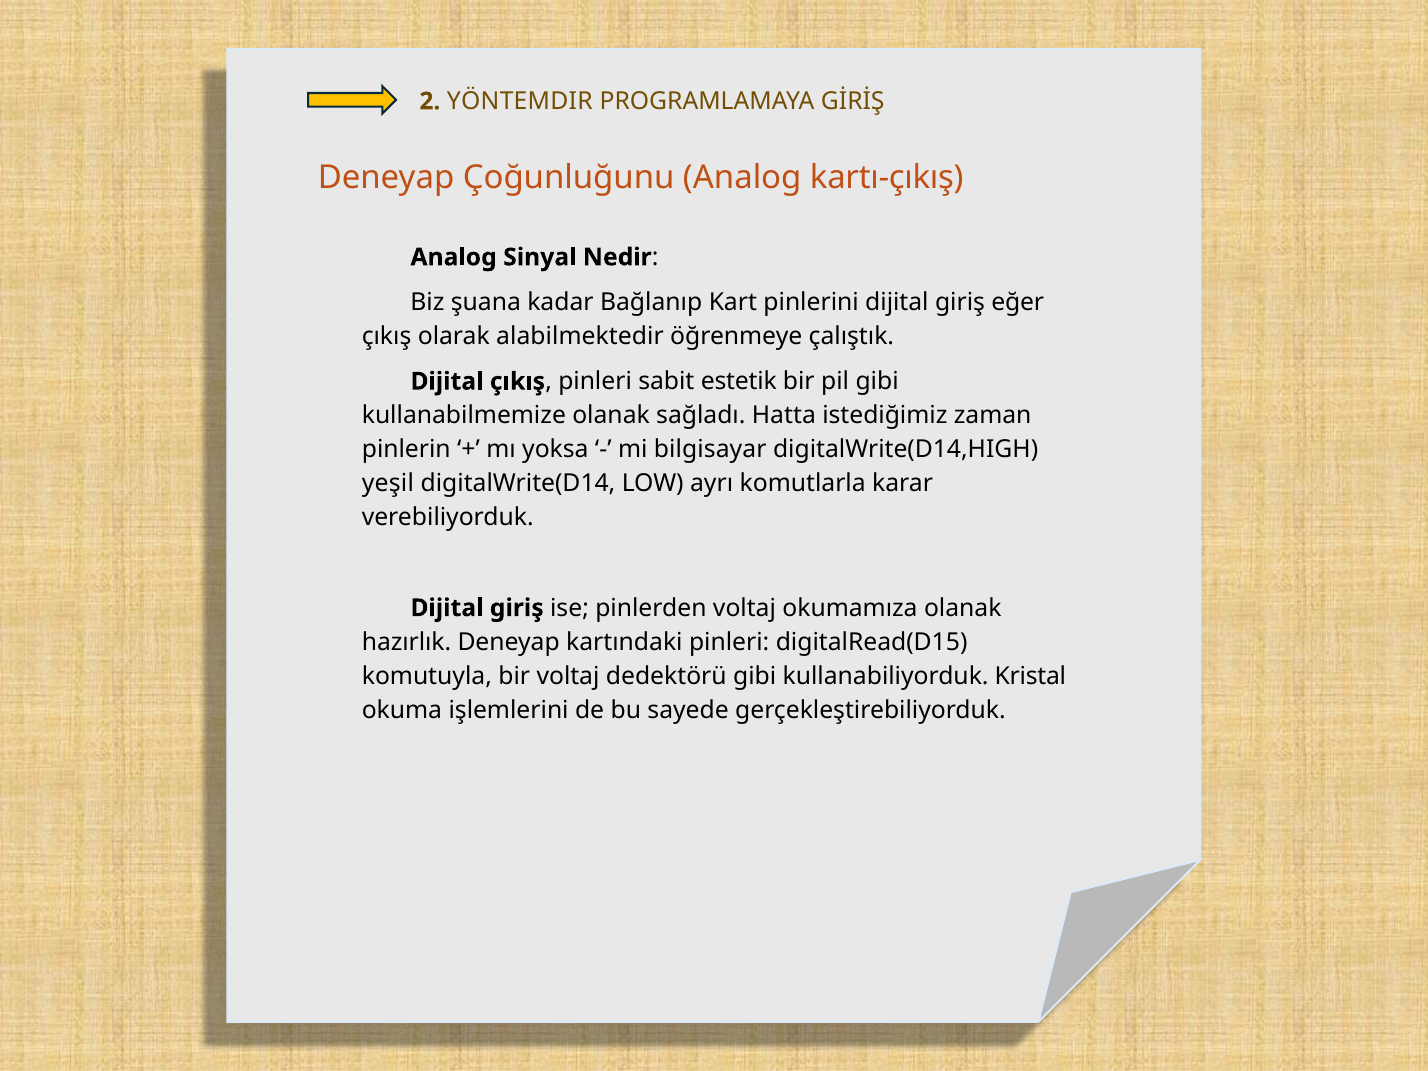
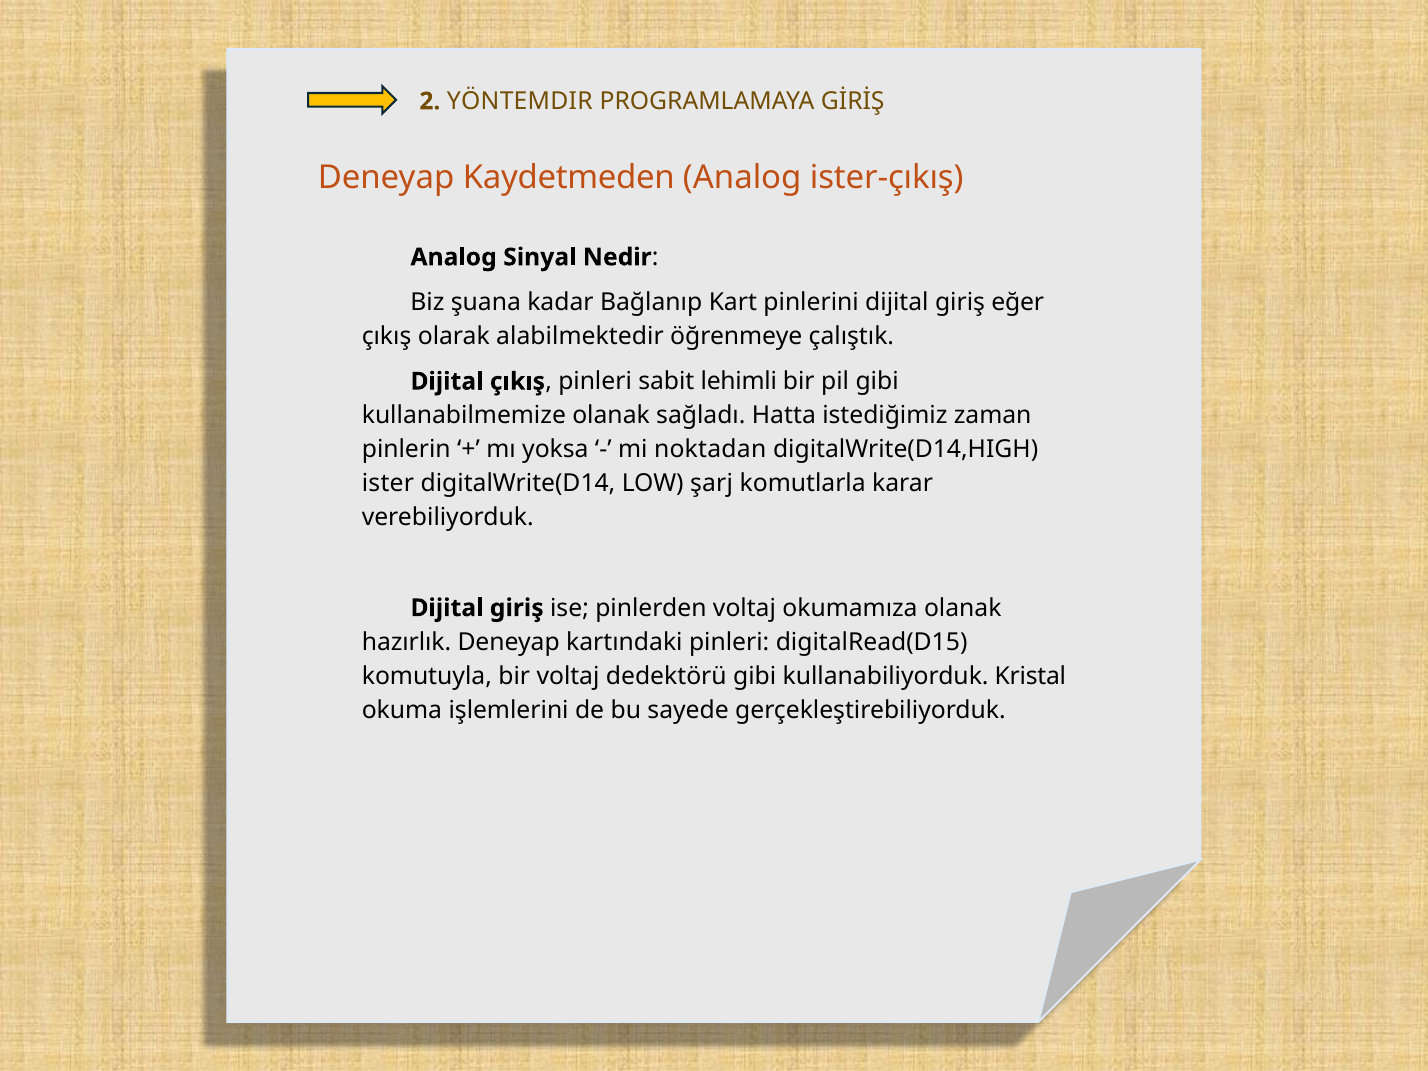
Çoğunluğunu: Çoğunluğunu -> Kaydetmeden
kartı-çıkış: kartı-çıkış -> ister-çıkış
estetik: estetik -> lehimli
bilgisayar: bilgisayar -> noktadan
yeşil: yeşil -> ister
ayrı: ayrı -> şarj
